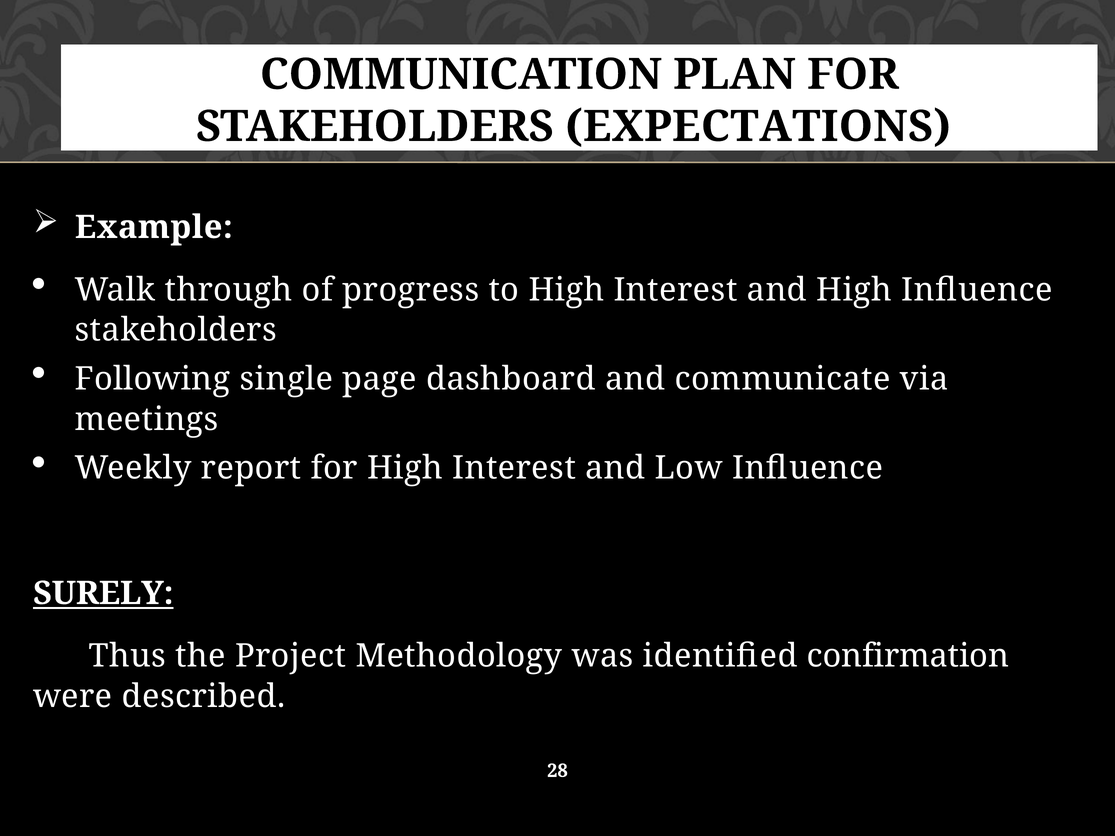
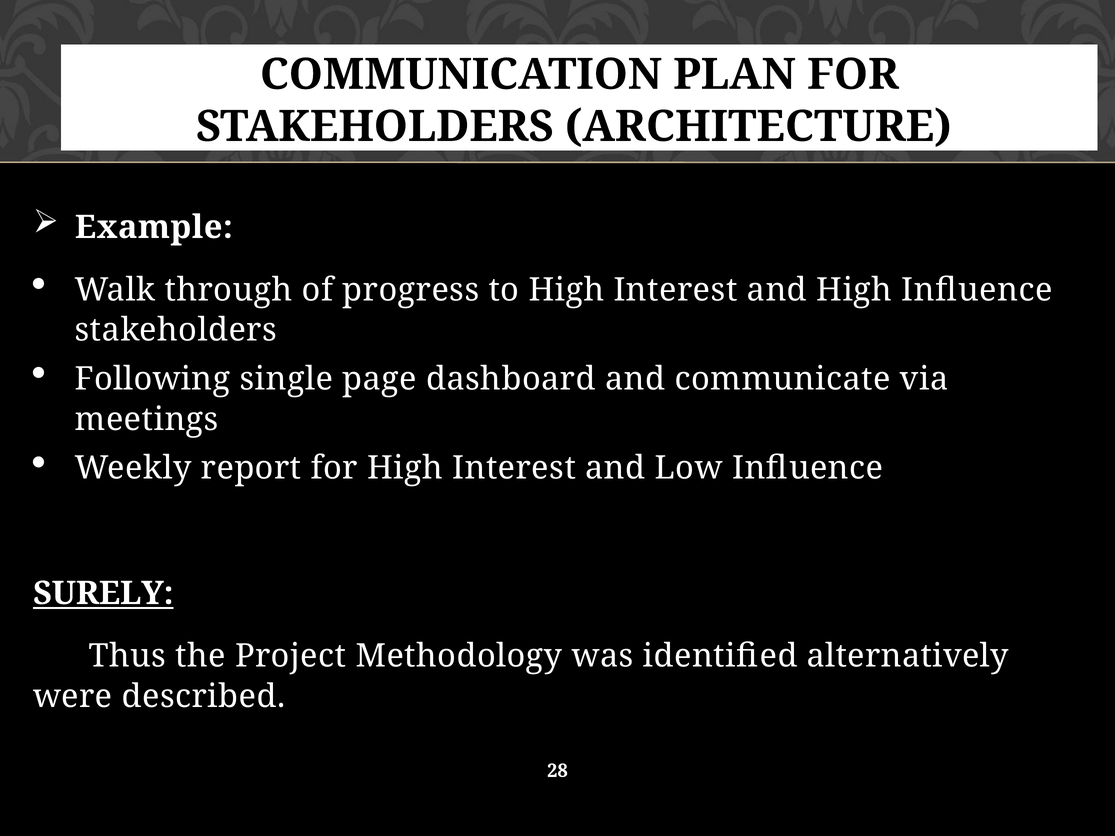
EXPECTATIONS: EXPECTATIONS -> ARCHITECTURE
confirmation: confirmation -> alternatively
